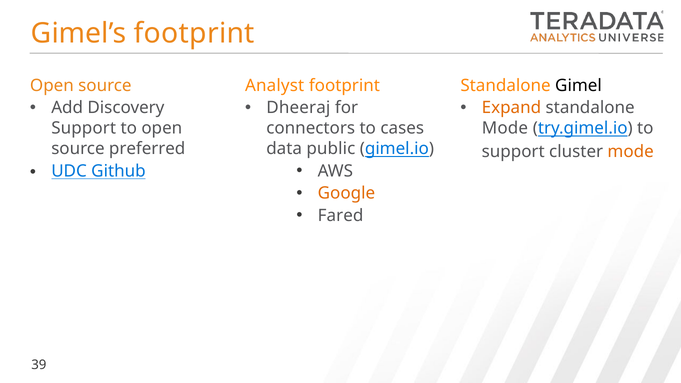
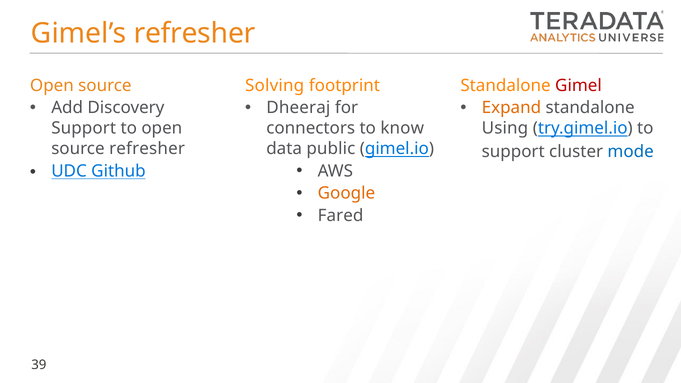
Gimel’s footprint: footprint -> refresher
Analyst: Analyst -> Solving
Gimel colour: black -> red
cases: cases -> know
Mode at (505, 128): Mode -> Using
source preferred: preferred -> refresher
mode at (631, 151) colour: orange -> blue
